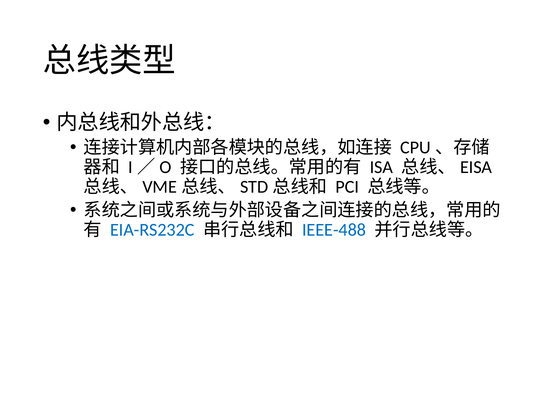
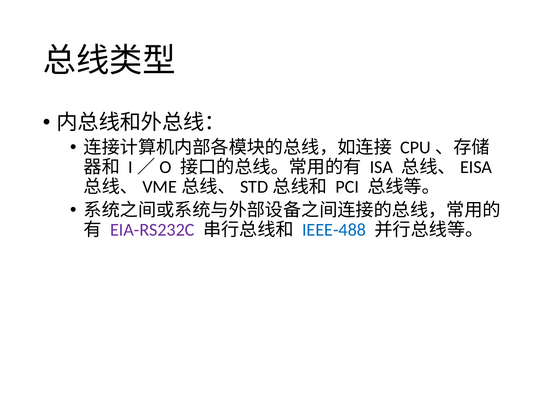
EIA-RS232C colour: blue -> purple
